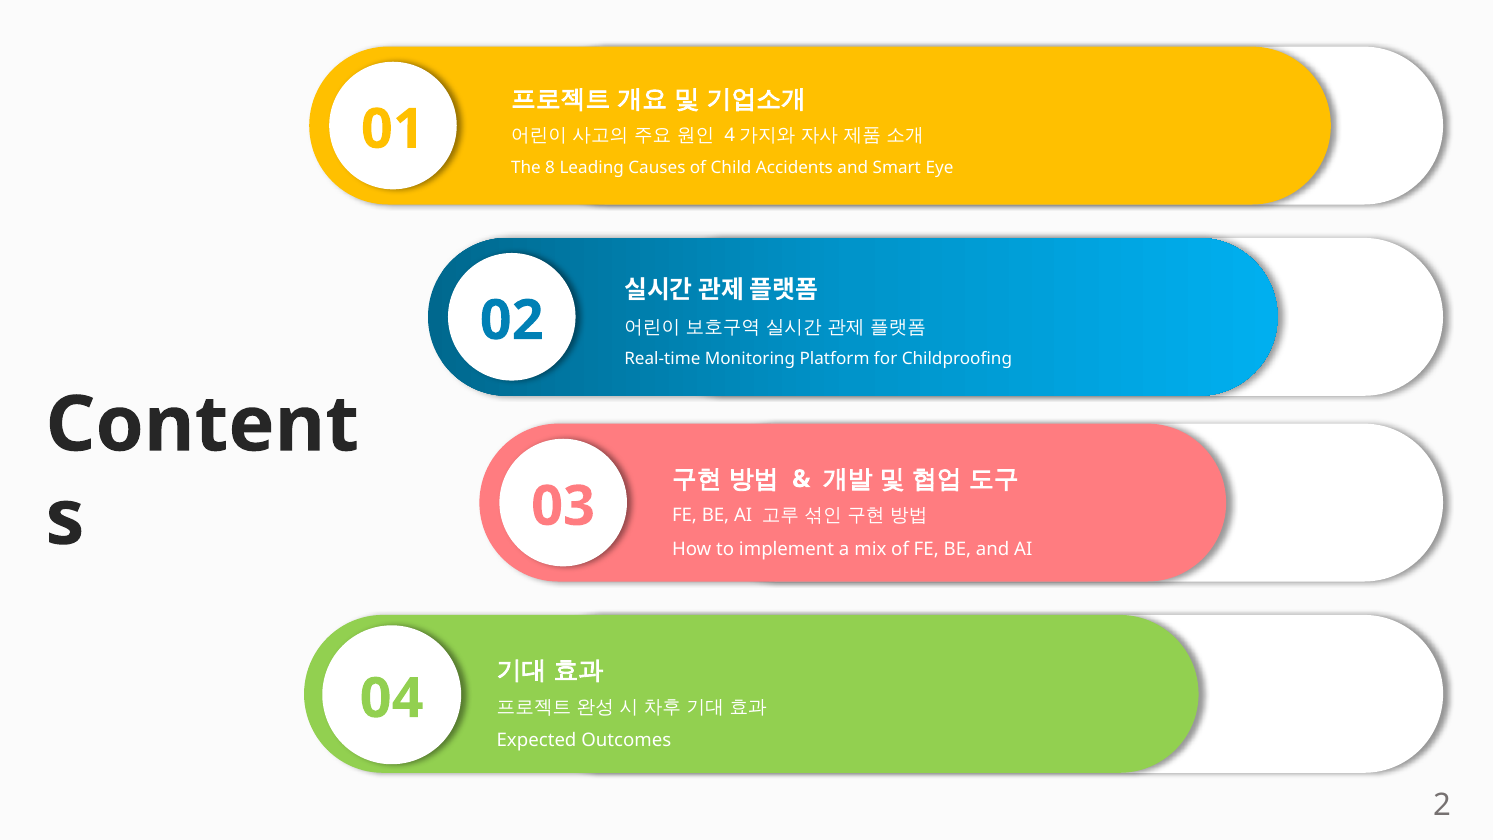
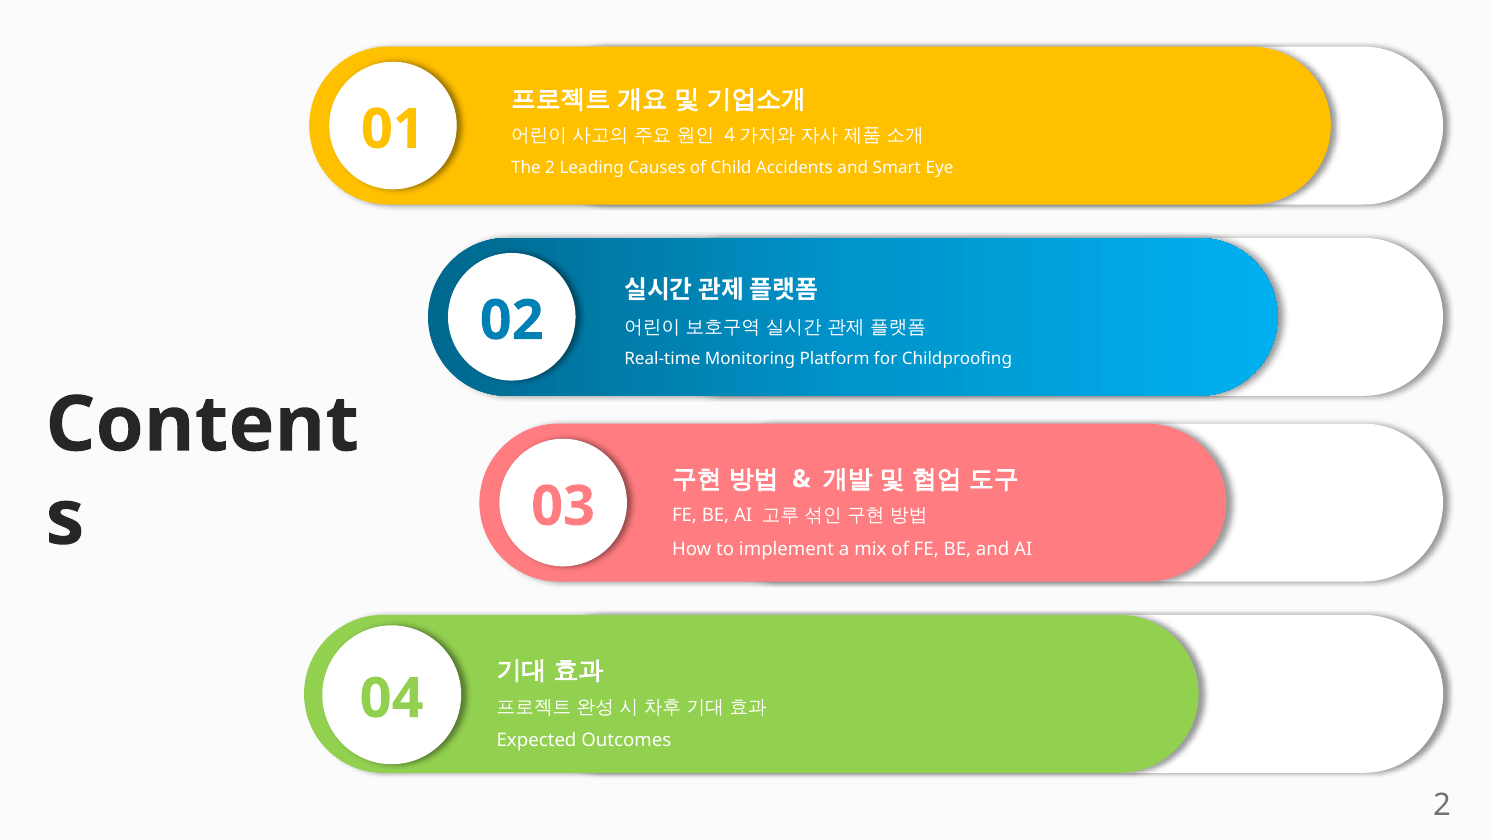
The 8: 8 -> 2
